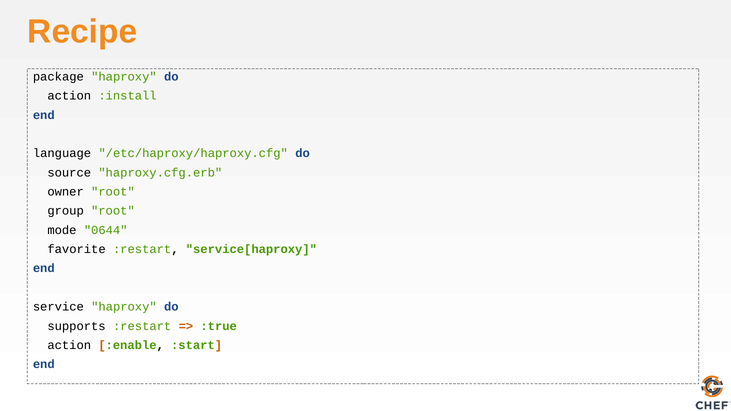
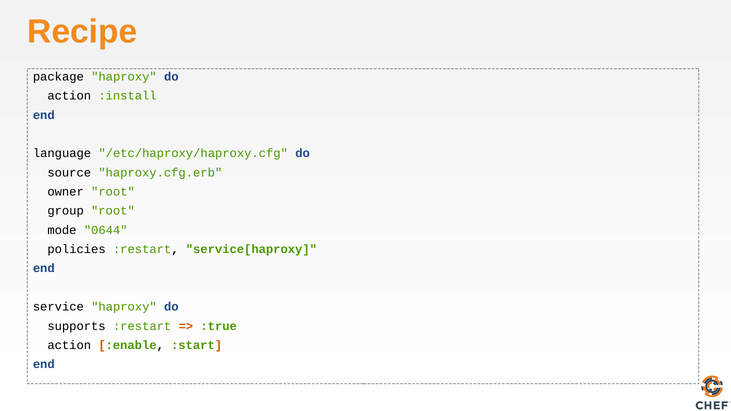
favorite: favorite -> policies
